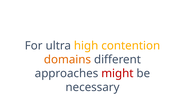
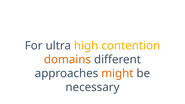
might colour: red -> orange
